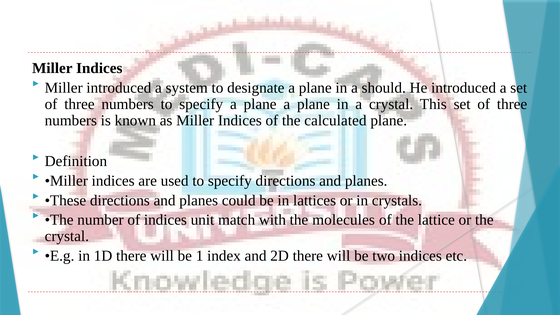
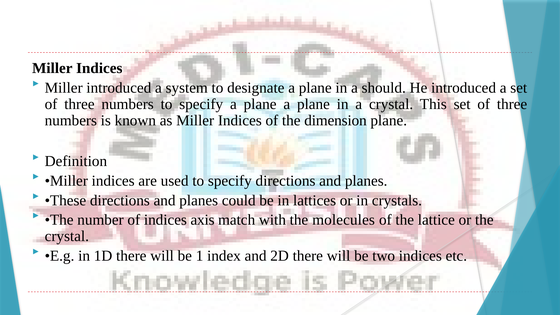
calculated: calculated -> dimension
unit: unit -> axis
